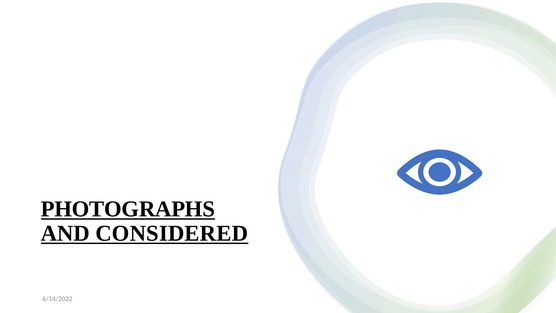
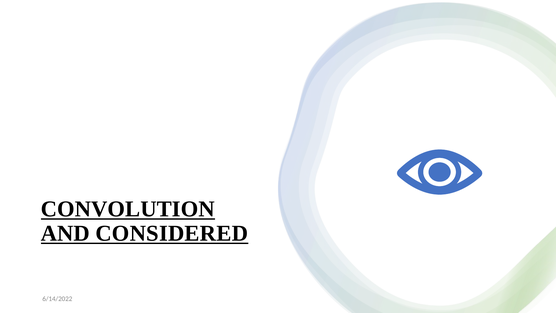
PHOTOGRAPHS: PHOTOGRAPHS -> CONVOLUTION
